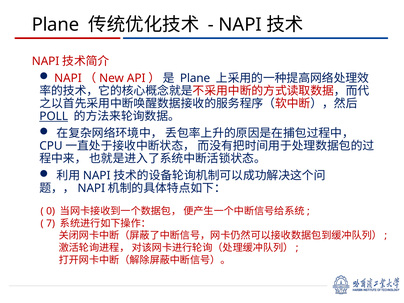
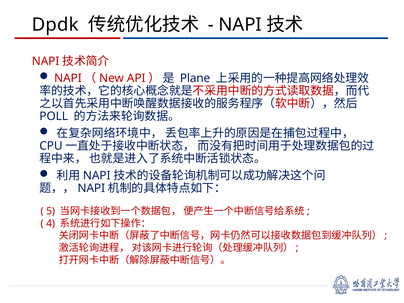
Plane at (55, 25): Plane -> Dpdk
POLL underline: present -> none
0: 0 -> 5
7: 7 -> 4
